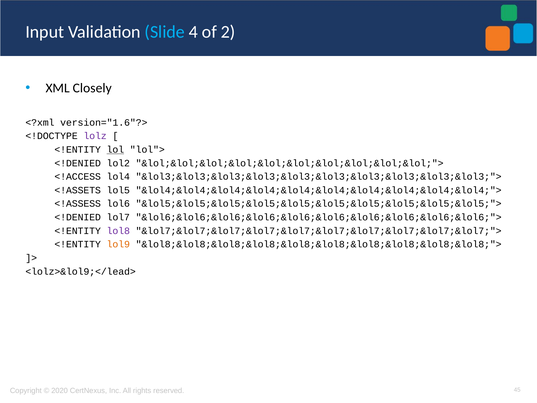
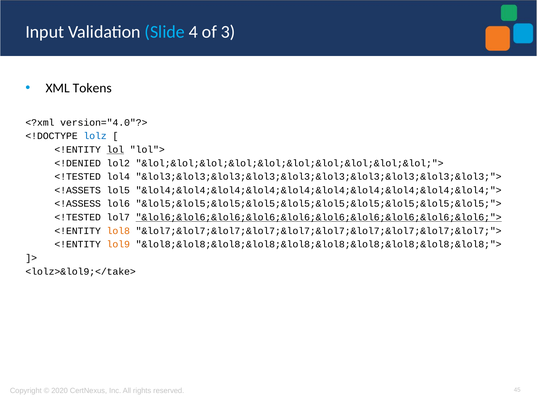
2: 2 -> 3
Closely: Closely -> Tokens
version="1.6"?>: version="1.6"?> -> version="4.0"?>
lolz colour: purple -> blue
<!ACCESS at (78, 177): <!ACCESS -> <!TESTED
<!DENIED at (78, 217): <!DENIED -> <!TESTED
&lol6;&lol6;&lol6;&lol6;&lol6;&lol6;&lol6;&lol6;&lol6;&lol6;"> underline: none -> present
lol8 colour: purple -> orange
<lolz>&lol9;</lead>: <lolz>&lol9;</lead> -> <lolz>&lol9;</take>
